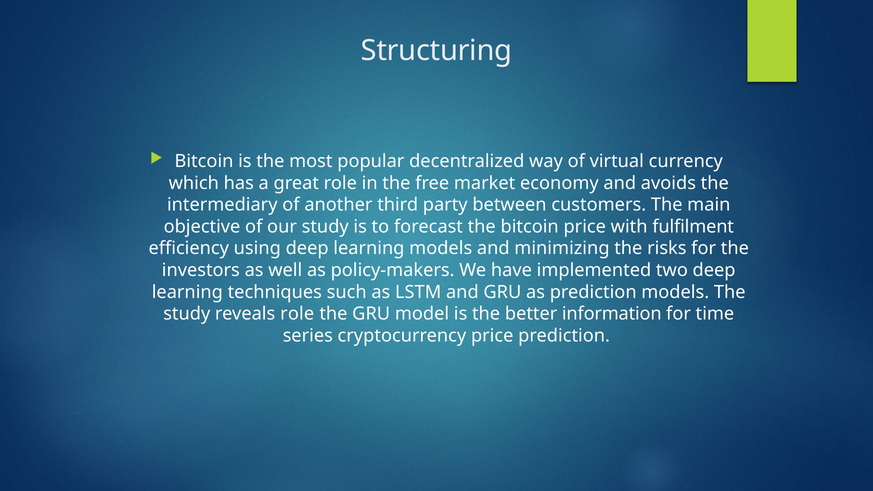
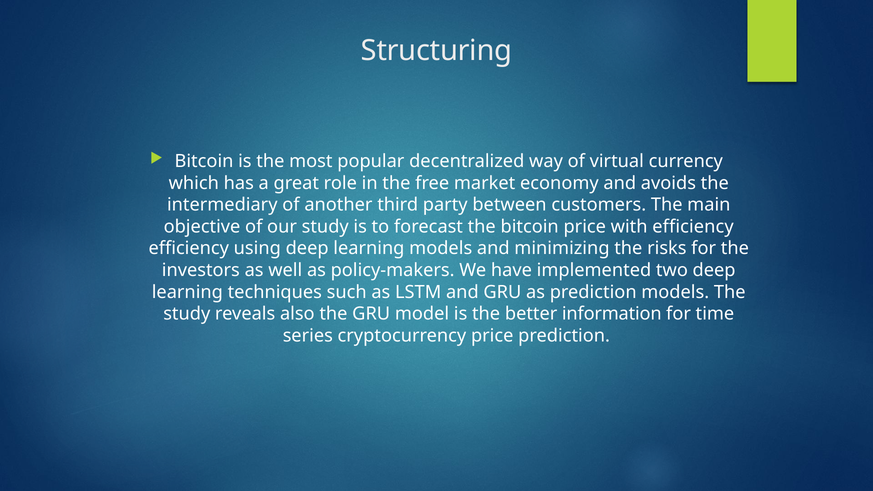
with fulfilment: fulfilment -> efficiency
reveals role: role -> also
